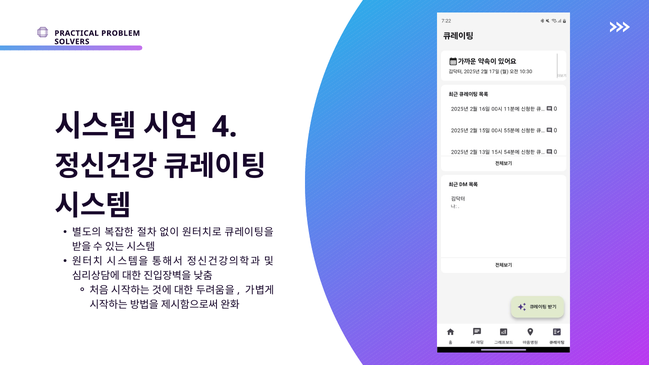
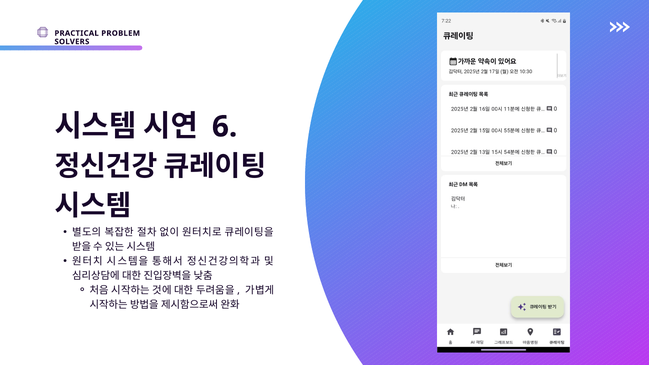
4: 4 -> 6
